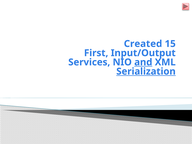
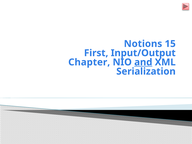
Created: Created -> Notions
Services: Services -> Chapter
Serialization underline: present -> none
